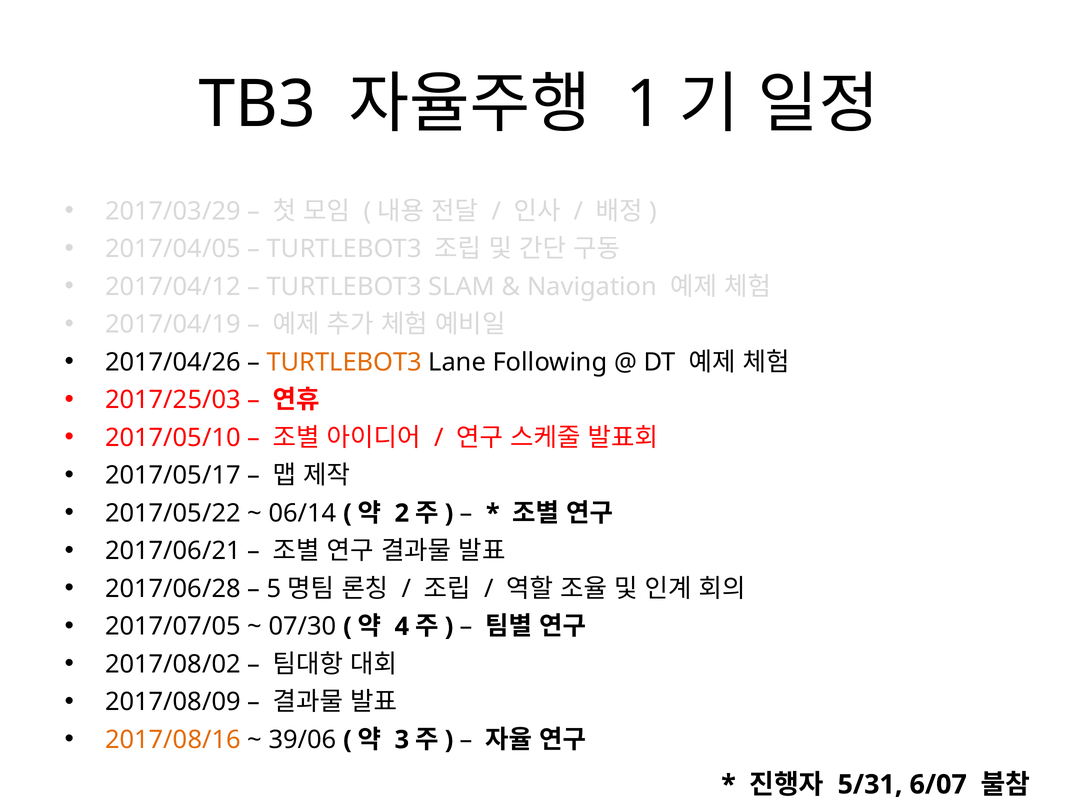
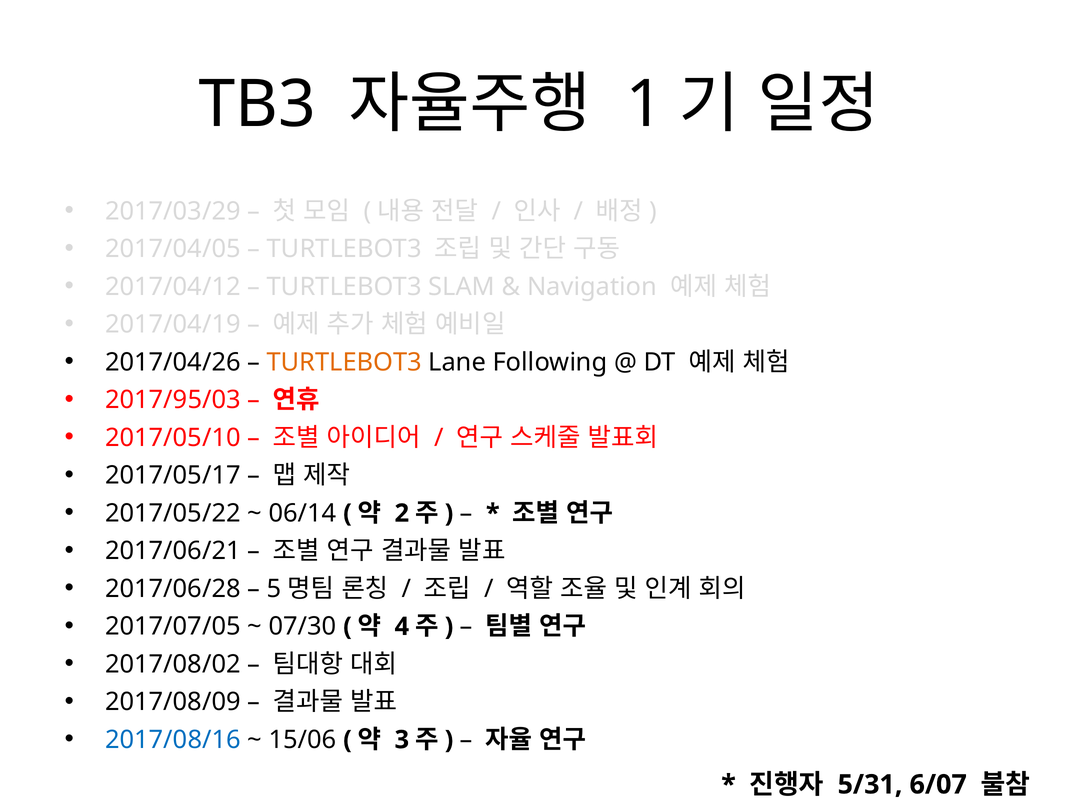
2017/25/03: 2017/25/03 -> 2017/95/03
2017/08/16 colour: orange -> blue
39/06: 39/06 -> 15/06
